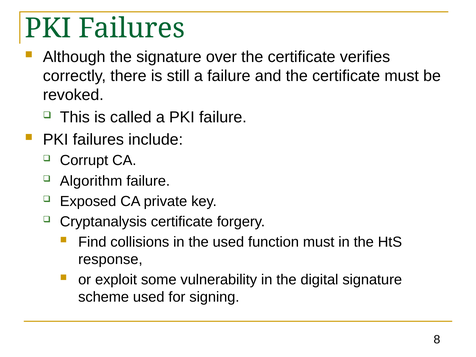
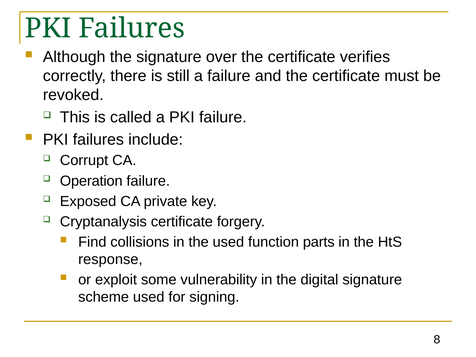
Algorithm: Algorithm -> Operation
function must: must -> parts
